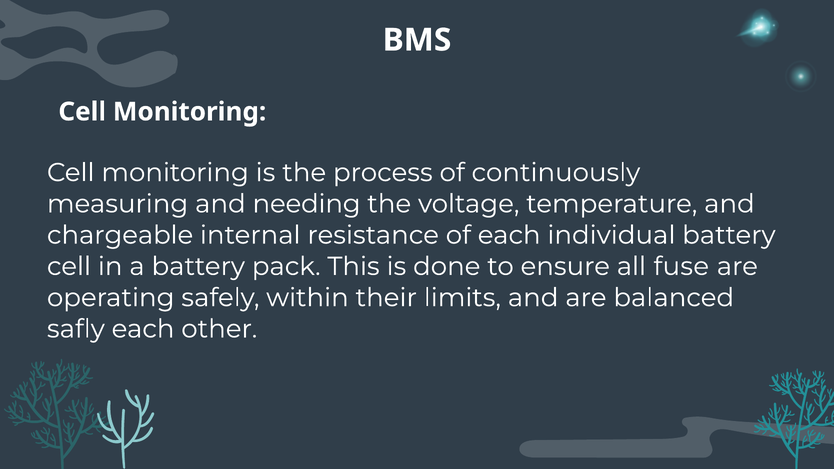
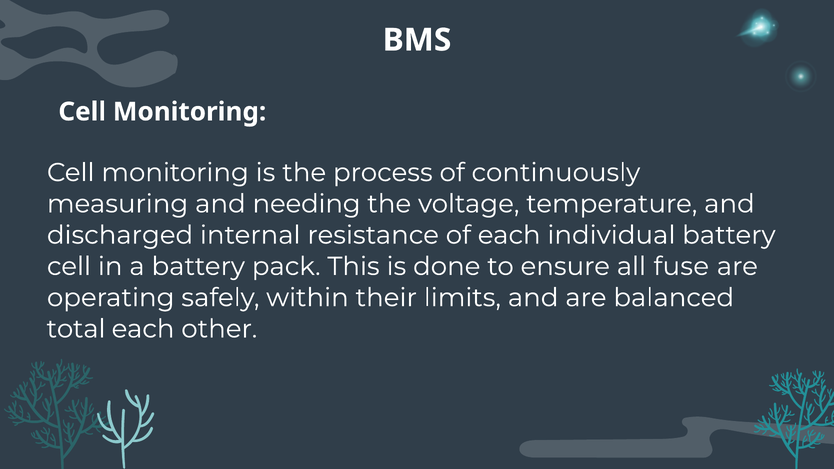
chargeable: chargeable -> discharged
safly: safly -> total
